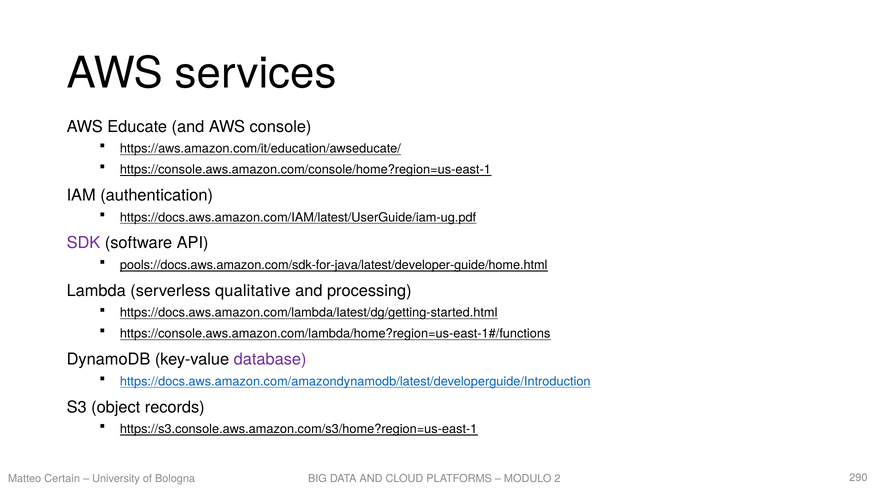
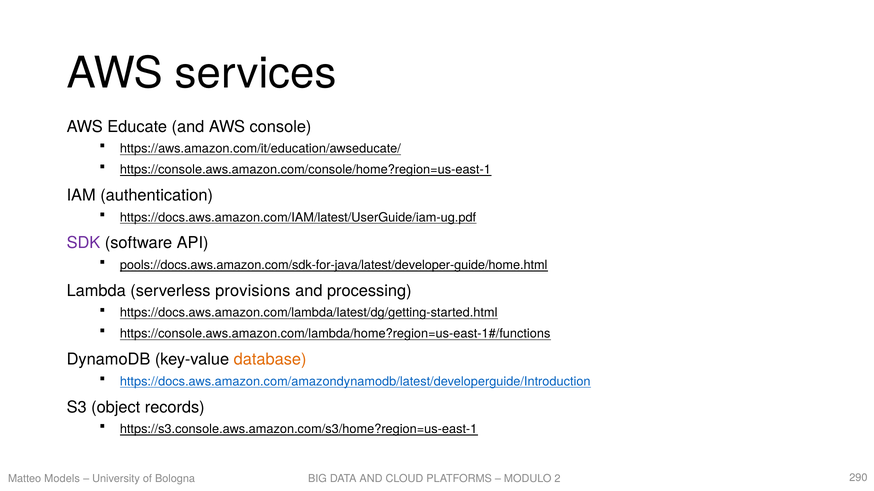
qualitative: qualitative -> provisions
database colour: purple -> orange
Certain: Certain -> Models
